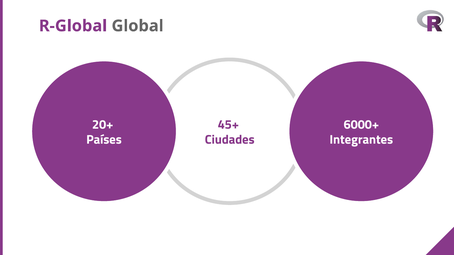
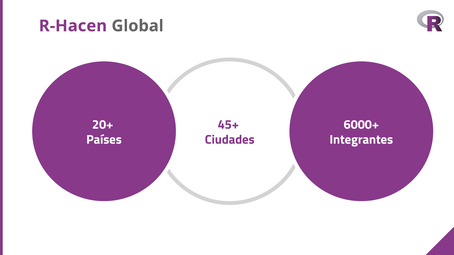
R-Global: R-Global -> R-Hacen
